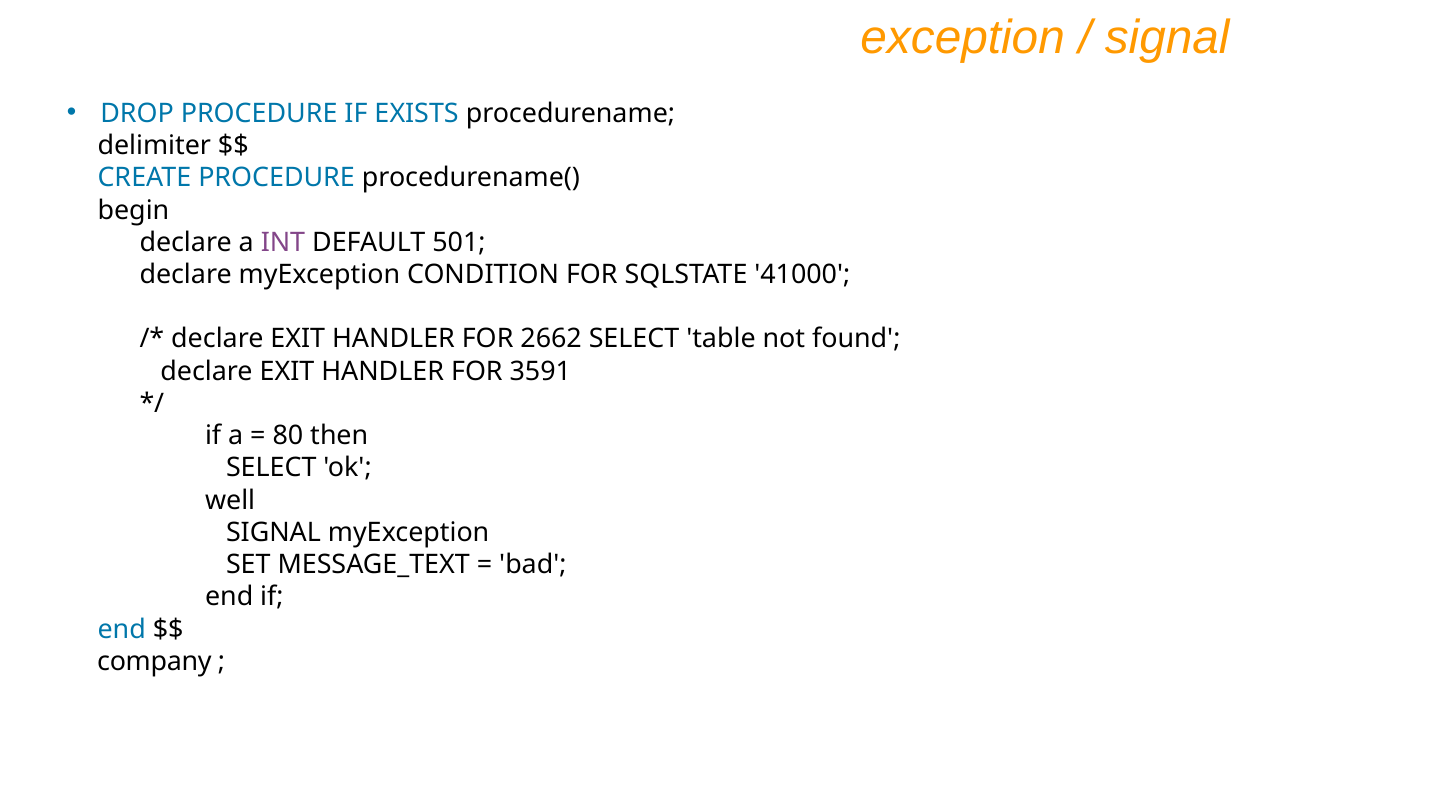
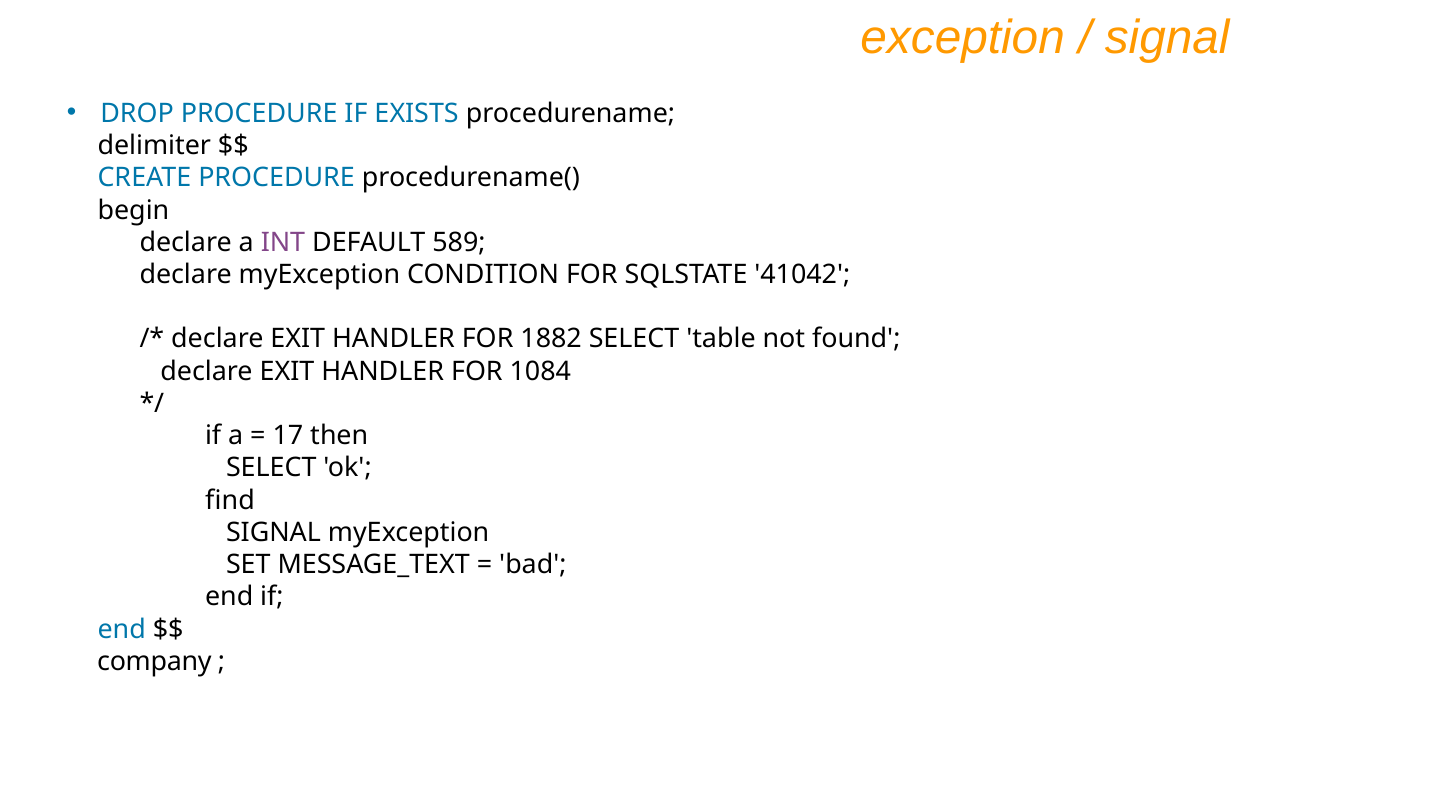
501: 501 -> 589
41000: 41000 -> 41042
2662: 2662 -> 1882
3591: 3591 -> 1084
80: 80 -> 17
well: well -> find
